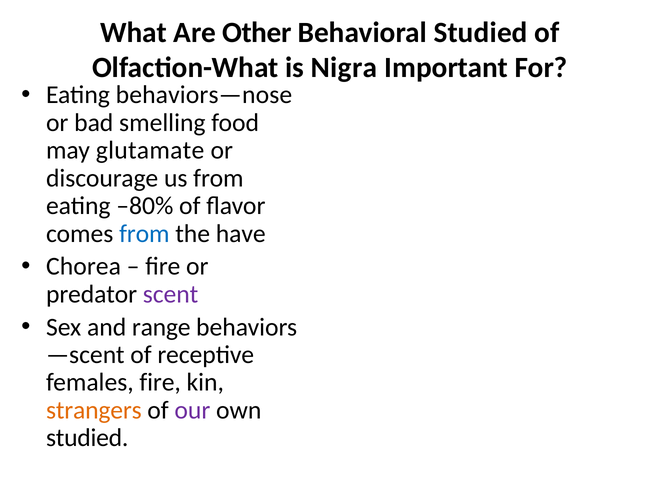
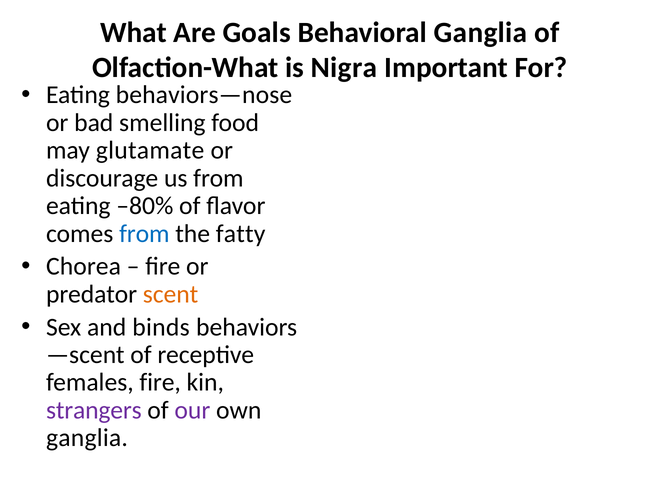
Other: Other -> Goals
Behavioral Studied: Studied -> Ganglia
have: have -> fatty
scent colour: purple -> orange
range: range -> binds
strangers colour: orange -> purple
studied at (87, 438): studied -> ganglia
